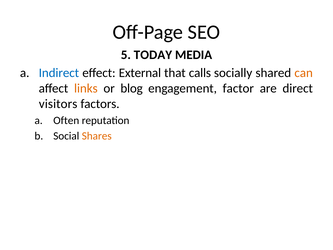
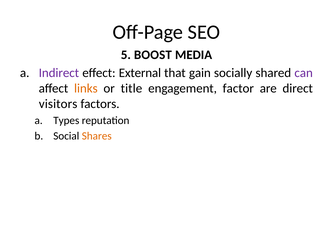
TODAY: TODAY -> BOOST
Indirect colour: blue -> purple
calls: calls -> gain
can colour: orange -> purple
blog: blog -> title
Often: Often -> Types
